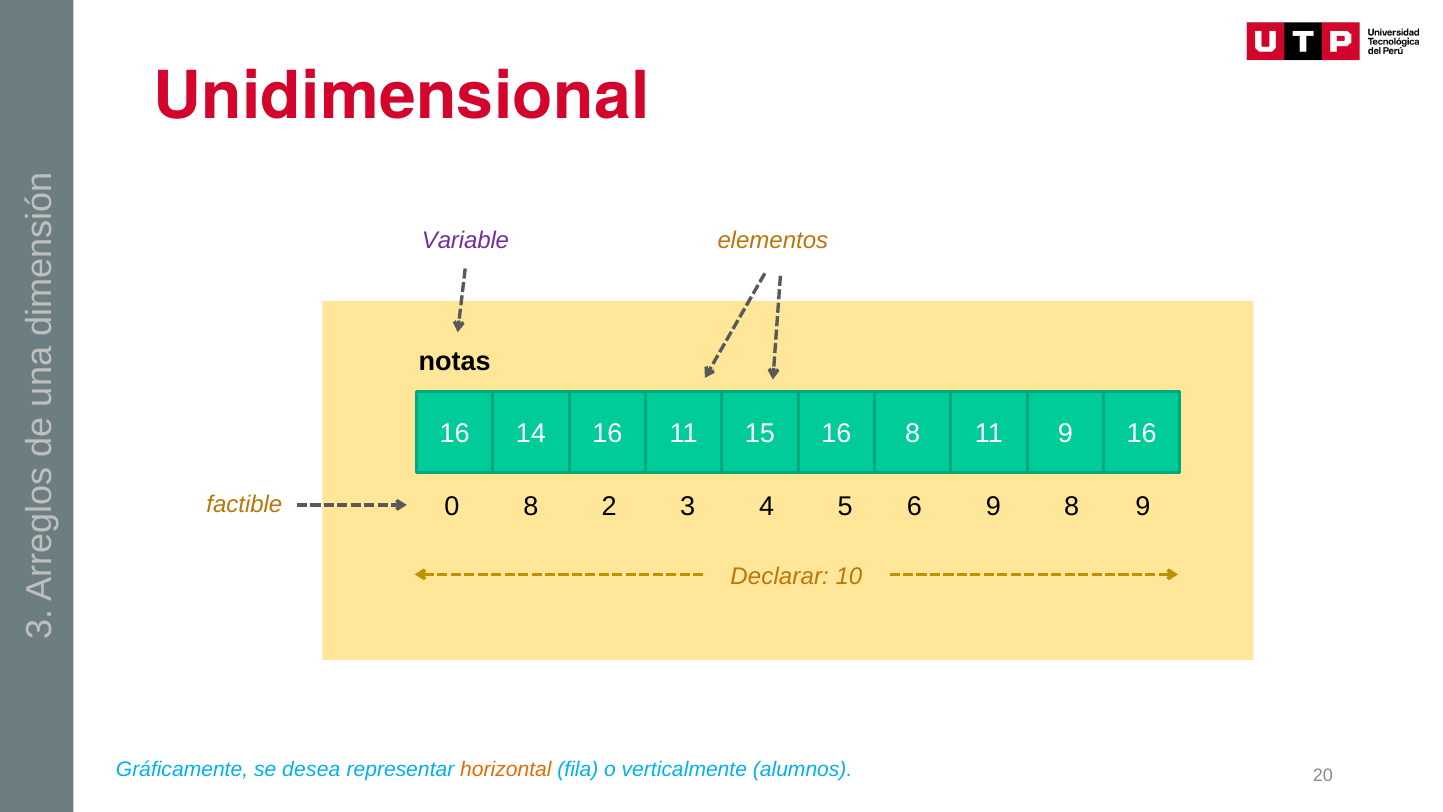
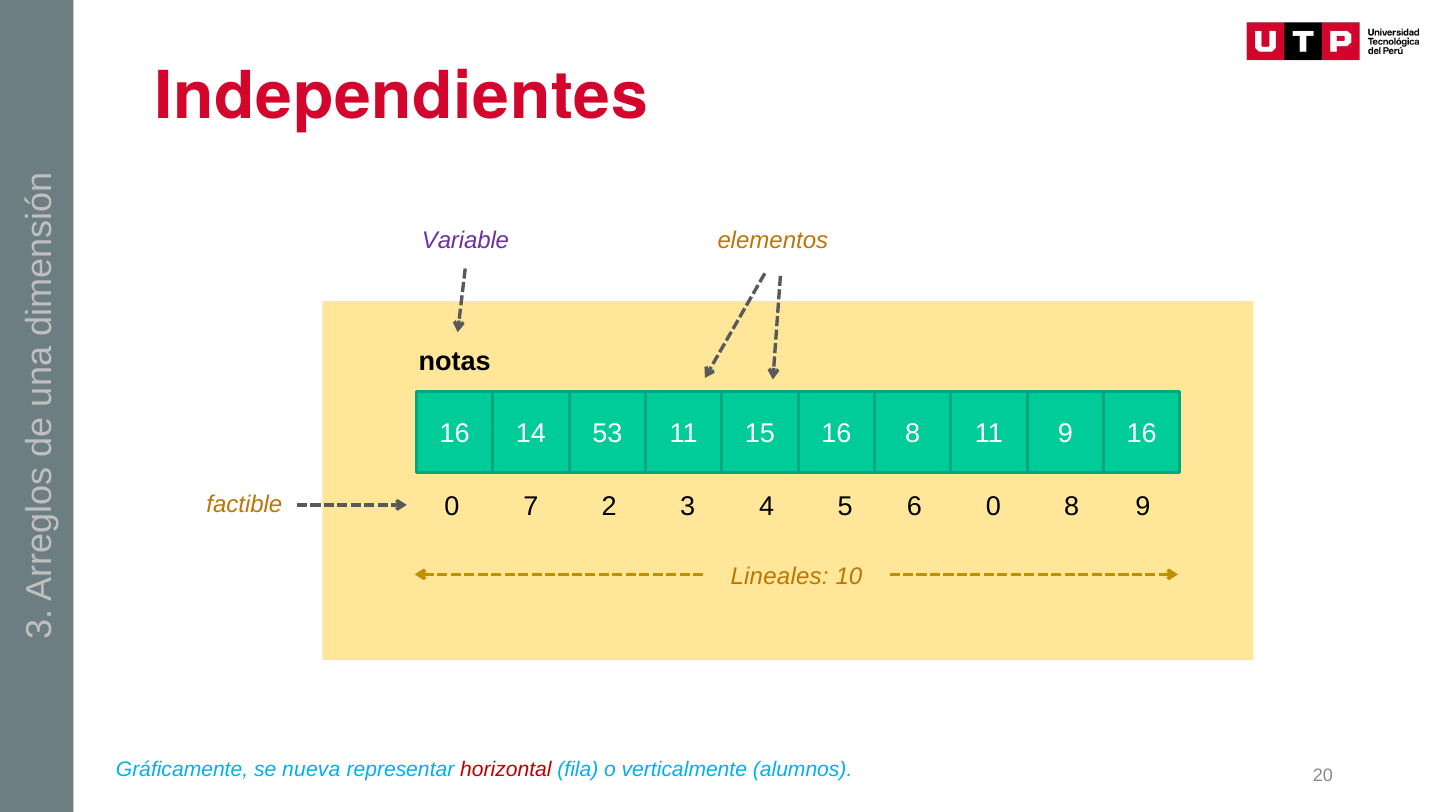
Unidimensional: Unidimensional -> Independientes
14 16: 16 -> 53
0 8: 8 -> 7
6 9: 9 -> 0
Declarar: Declarar -> Lineales
desea: desea -> nueva
horizontal colour: orange -> red
